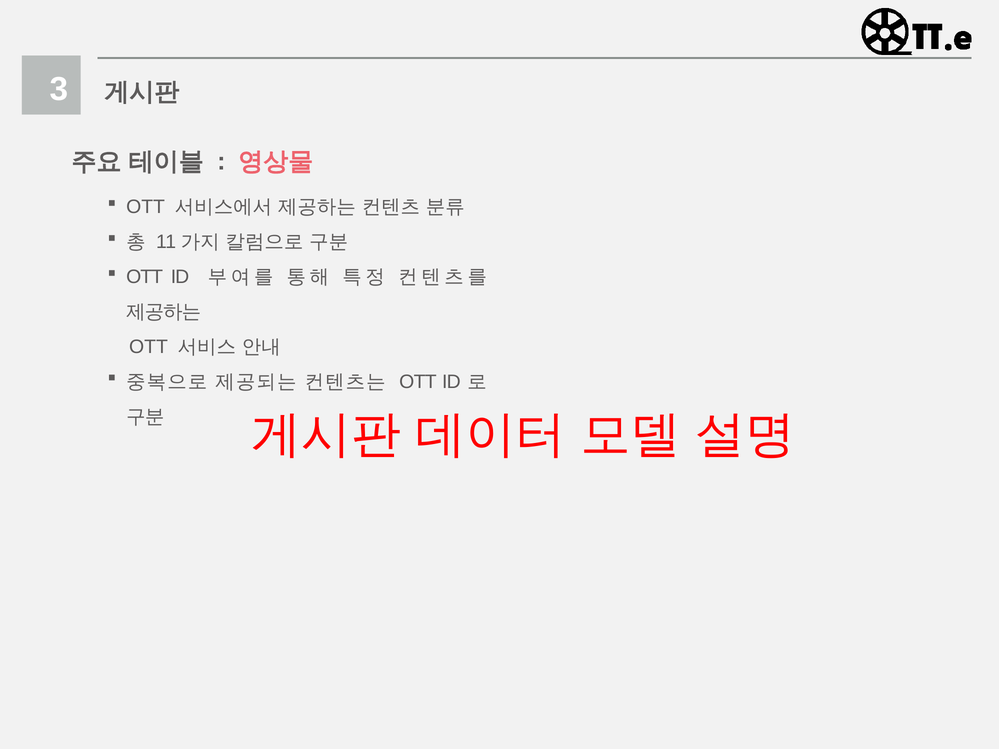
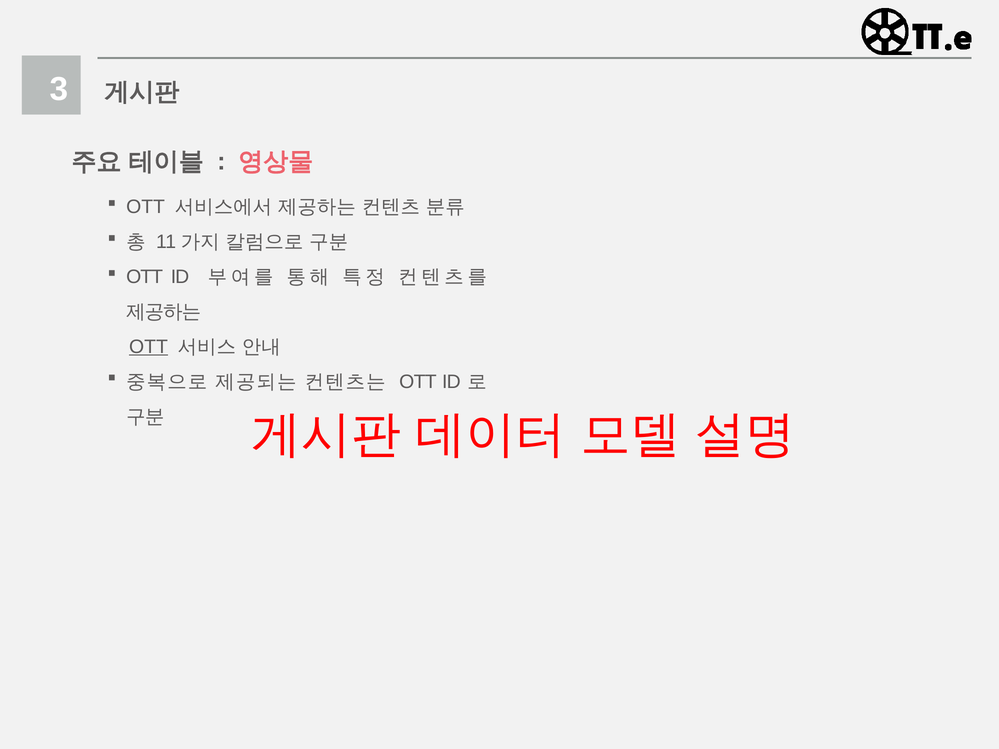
OTT at (148, 347) underline: none -> present
